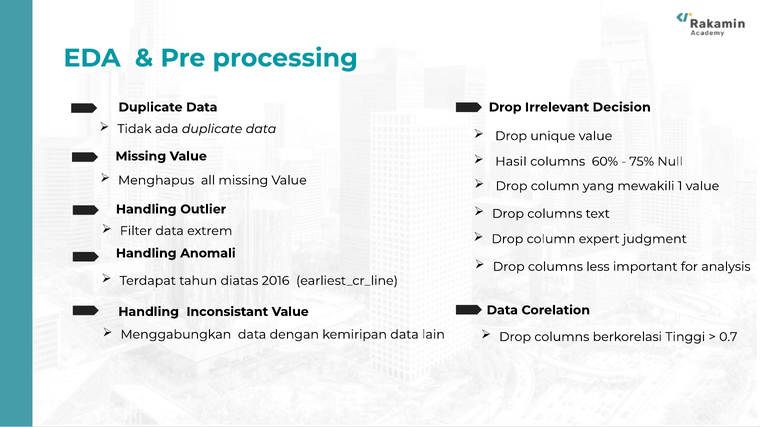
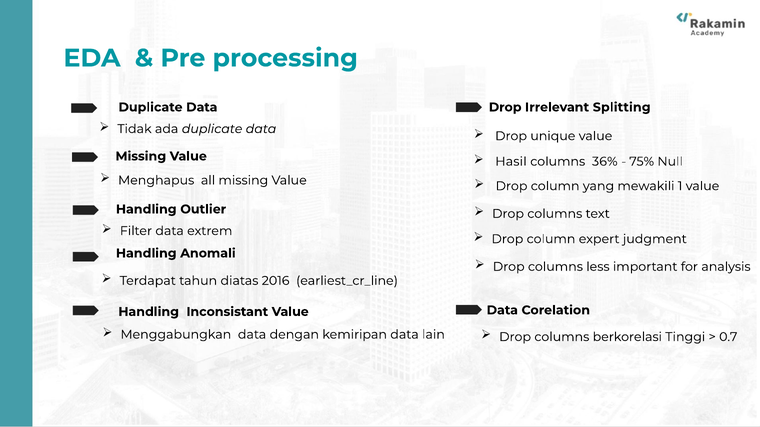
Decision: Decision -> Splitting
60%: 60% -> 36%
